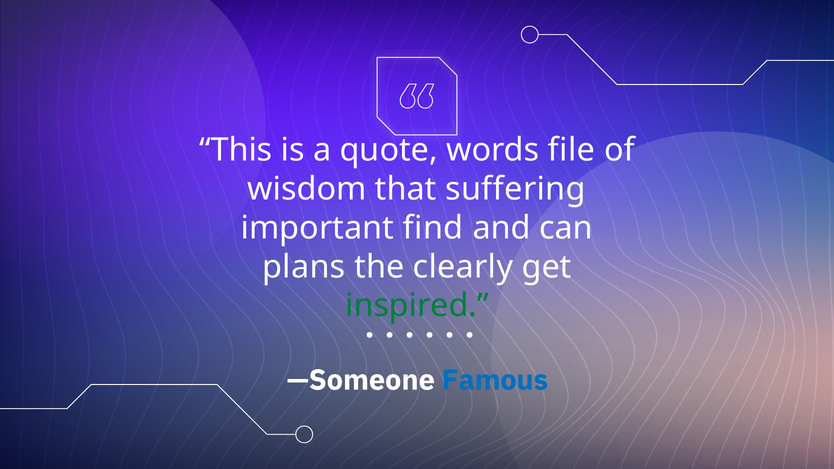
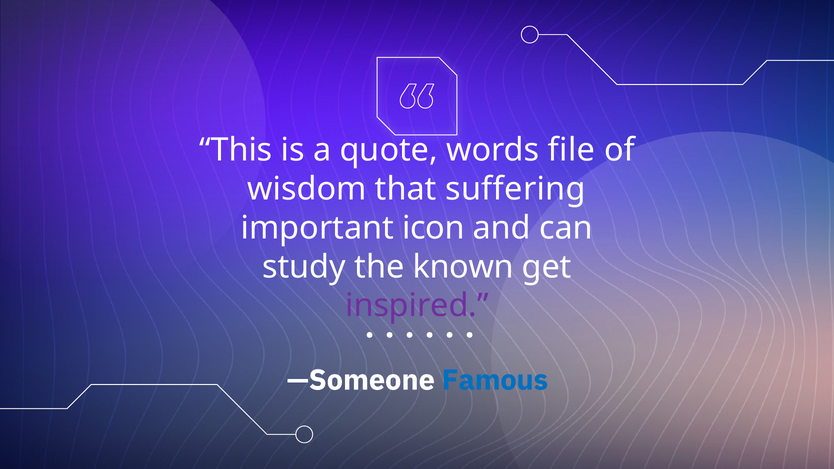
find: find -> icon
plans: plans -> study
clearly: clearly -> known
inspired colour: green -> purple
